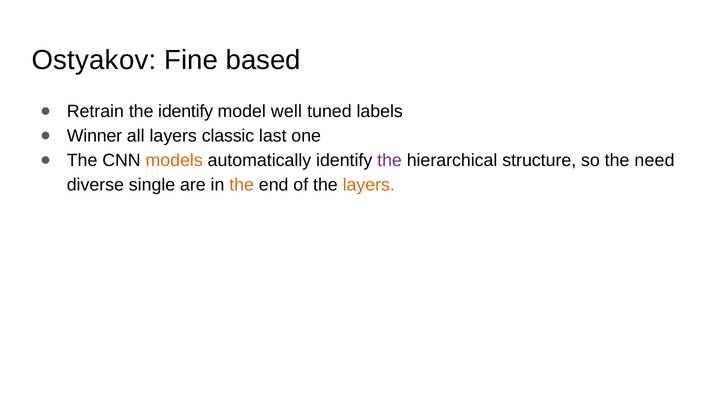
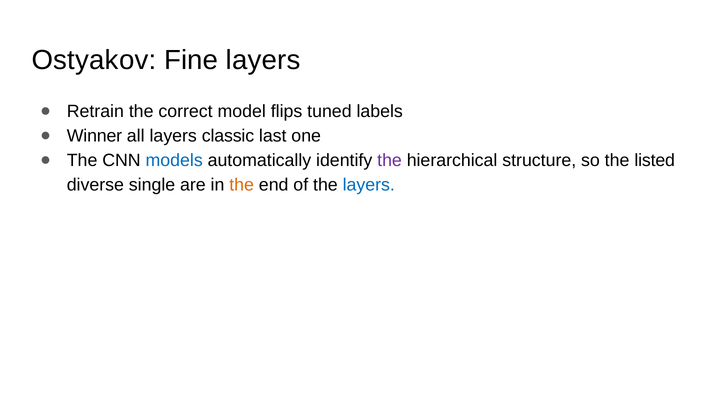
Fine based: based -> layers
the identify: identify -> correct
well: well -> flips
models colour: orange -> blue
need: need -> listed
layers at (369, 185) colour: orange -> blue
